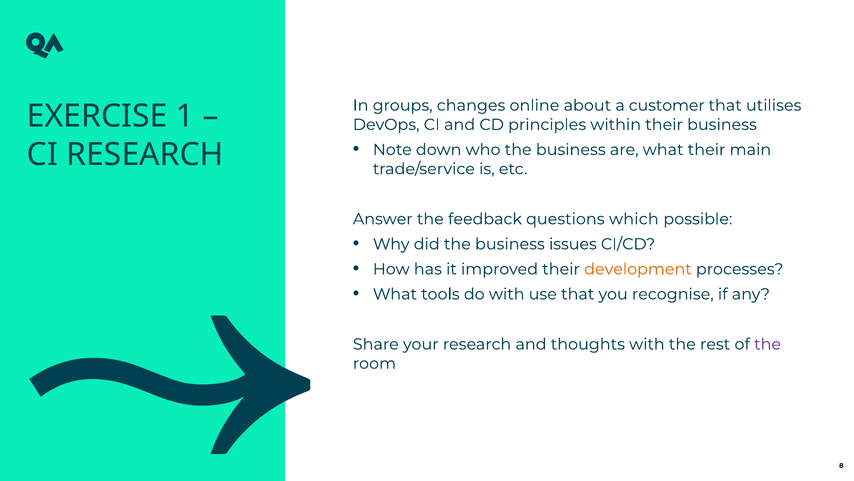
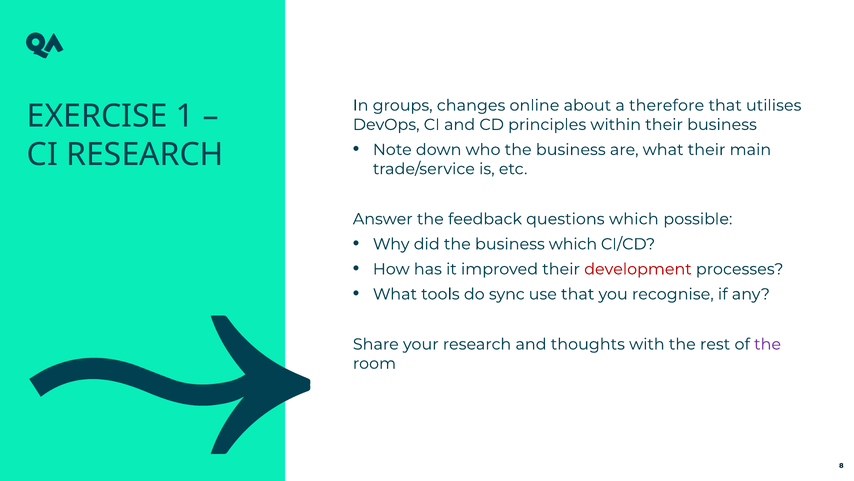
customer: customer -> therefore
business issues: issues -> which
development colour: orange -> red
do with: with -> sync
